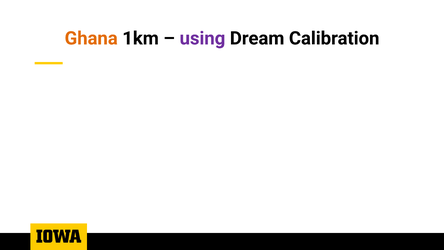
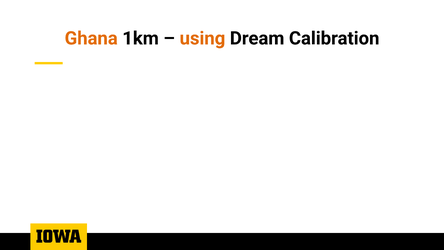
using colour: purple -> orange
